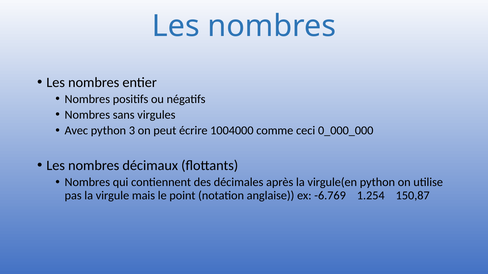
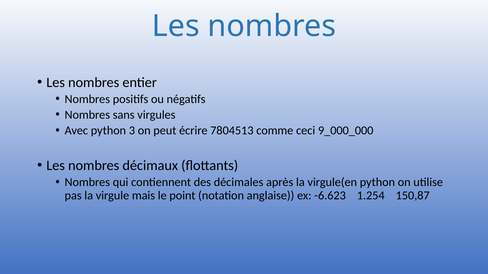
1004000: 1004000 -> 7804513
0_000_000: 0_000_000 -> 9_000_000
-6.769: -6.769 -> -6.623
